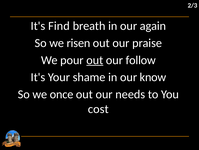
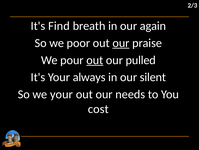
risen: risen -> poor
our at (121, 43) underline: none -> present
follow: follow -> pulled
shame: shame -> always
know: know -> silent
we once: once -> your
